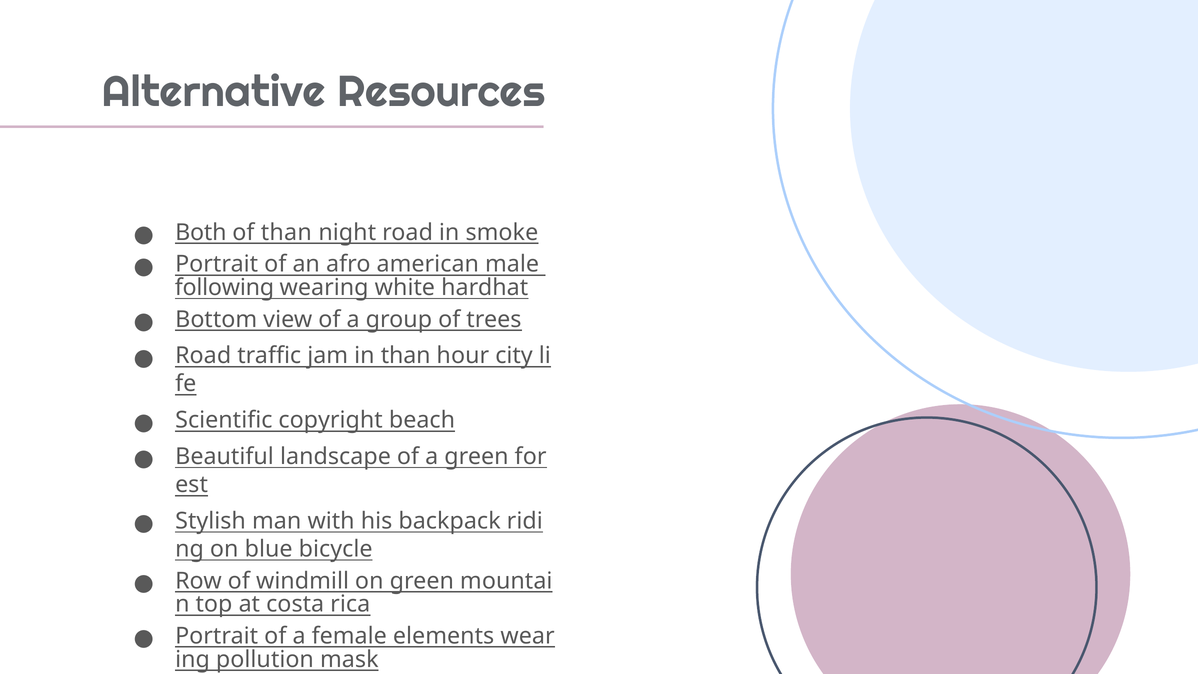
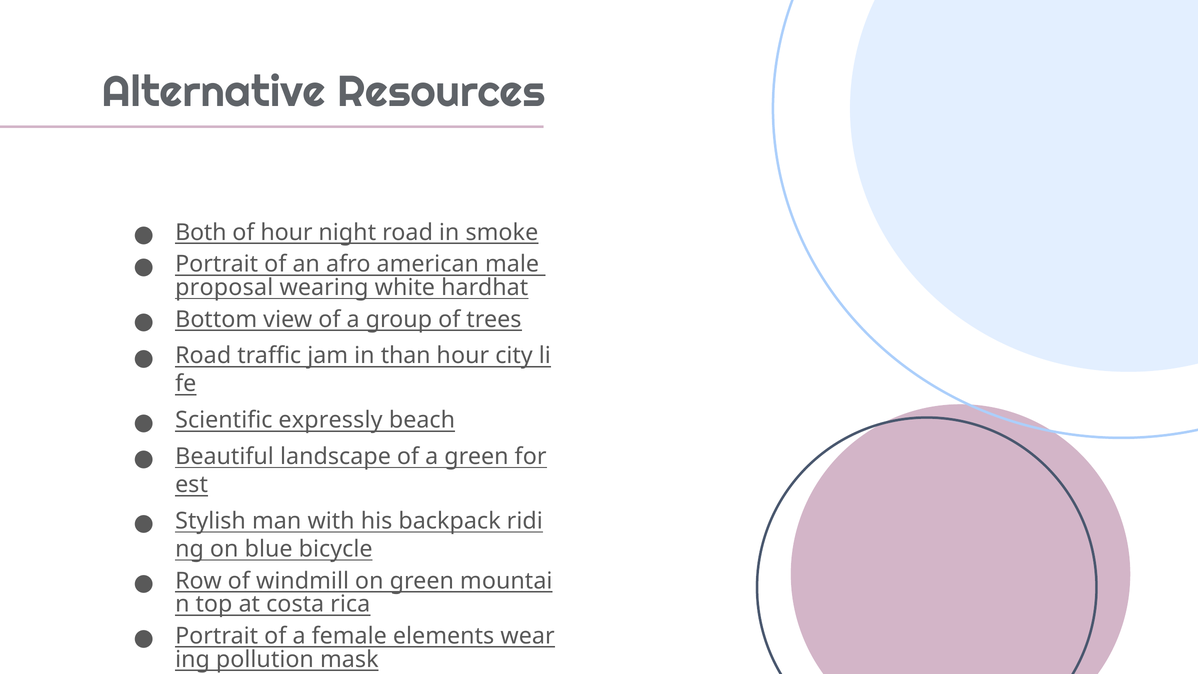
of than: than -> hour
following: following -> proposal
copyright: copyright -> expressly
